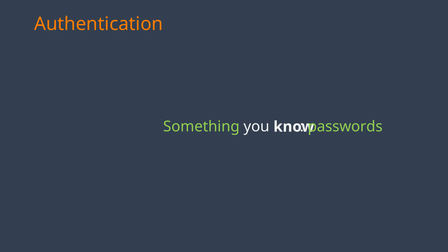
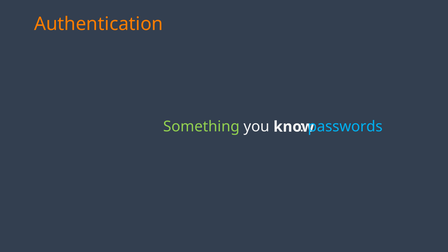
passwords colour: light green -> light blue
